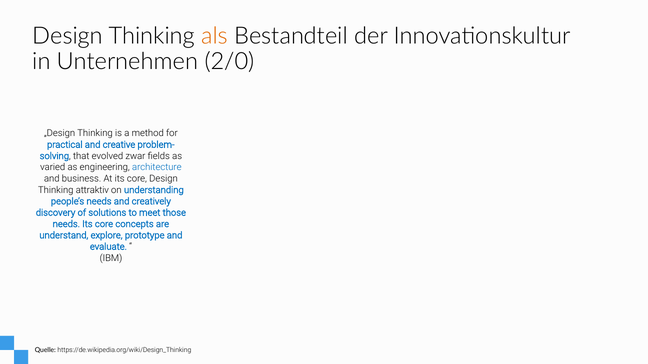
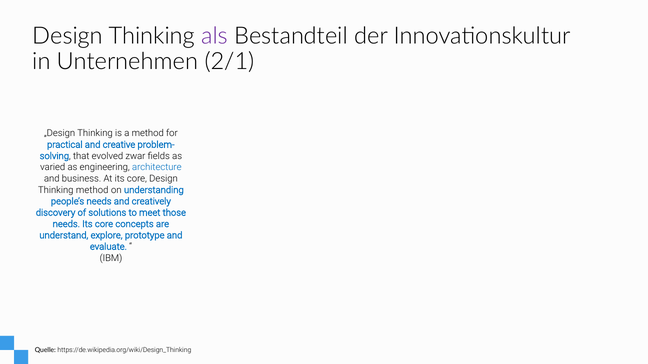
als colour: orange -> purple
2/0: 2/0 -> 2/1
Thinking attraktiv: attraktiv -> method
